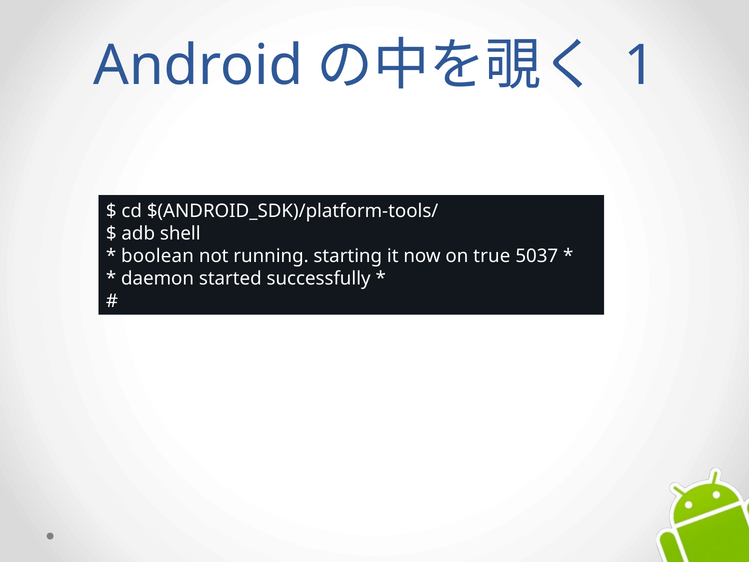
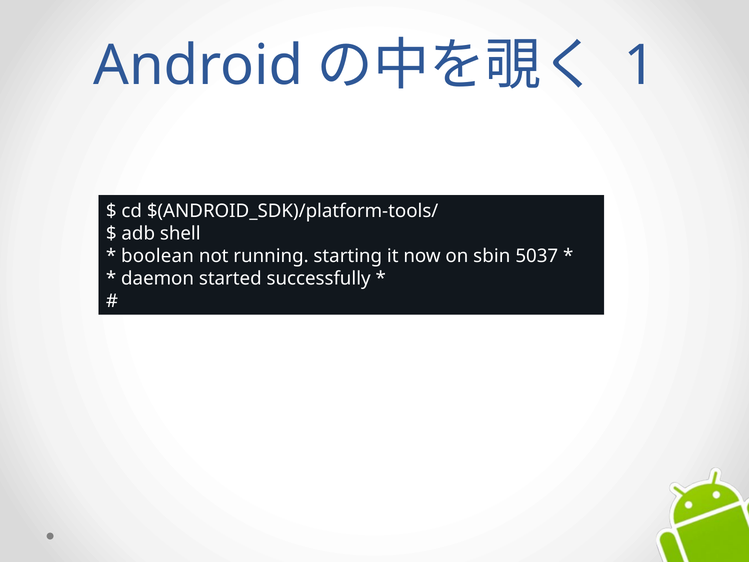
true: true -> sbin
